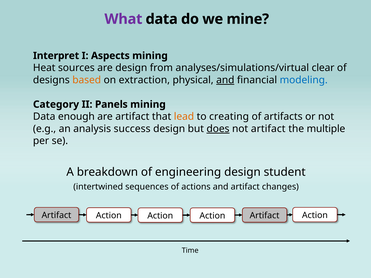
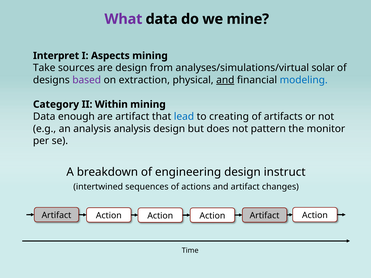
Heat: Heat -> Take
clear: clear -> solar
based colour: orange -> purple
Panels: Panels -> Within
lead colour: orange -> blue
analysis success: success -> analysis
does underline: present -> none
not artifact: artifact -> pattern
multiple: multiple -> monitor
student: student -> instruct
